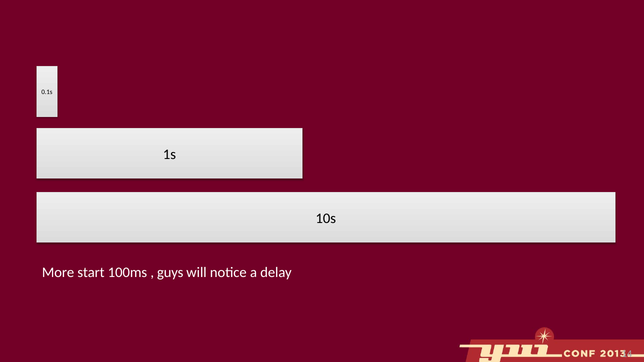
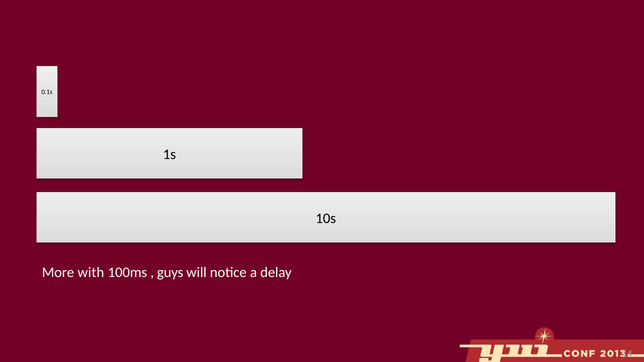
start: start -> with
